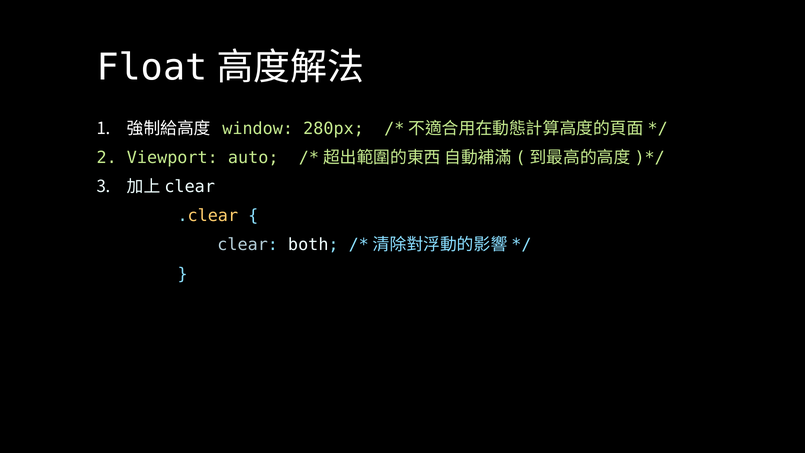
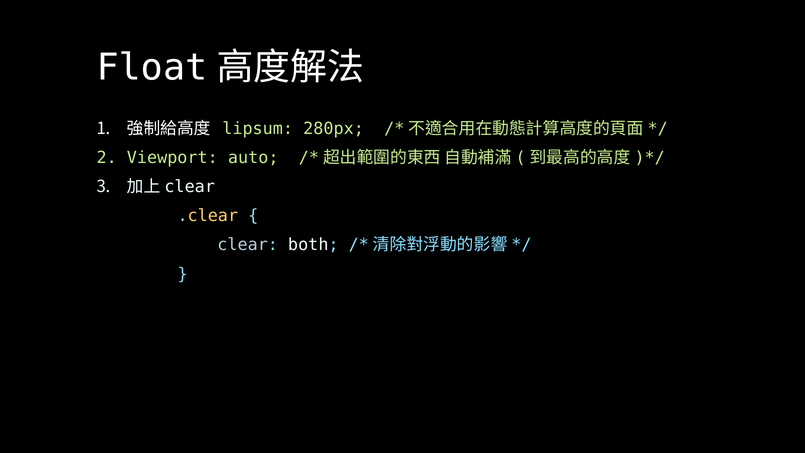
window: window -> lipsum
